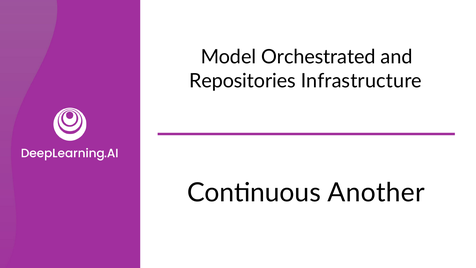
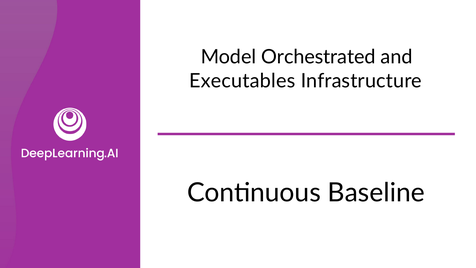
Repositories: Repositories -> Executables
Another: Another -> Baseline
